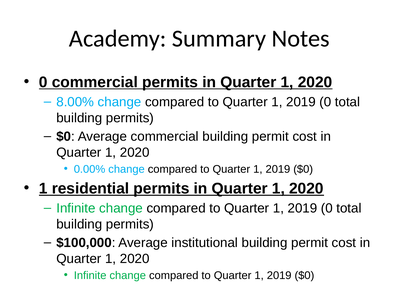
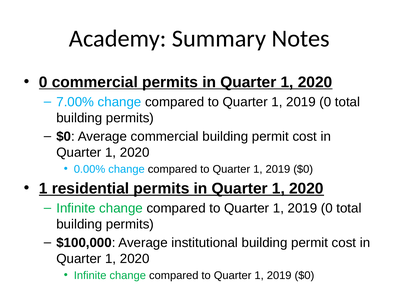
8.00%: 8.00% -> 7.00%
